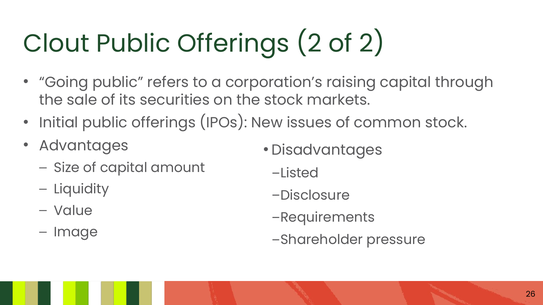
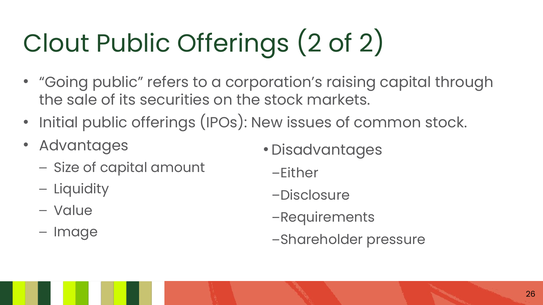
Listed: Listed -> Either
